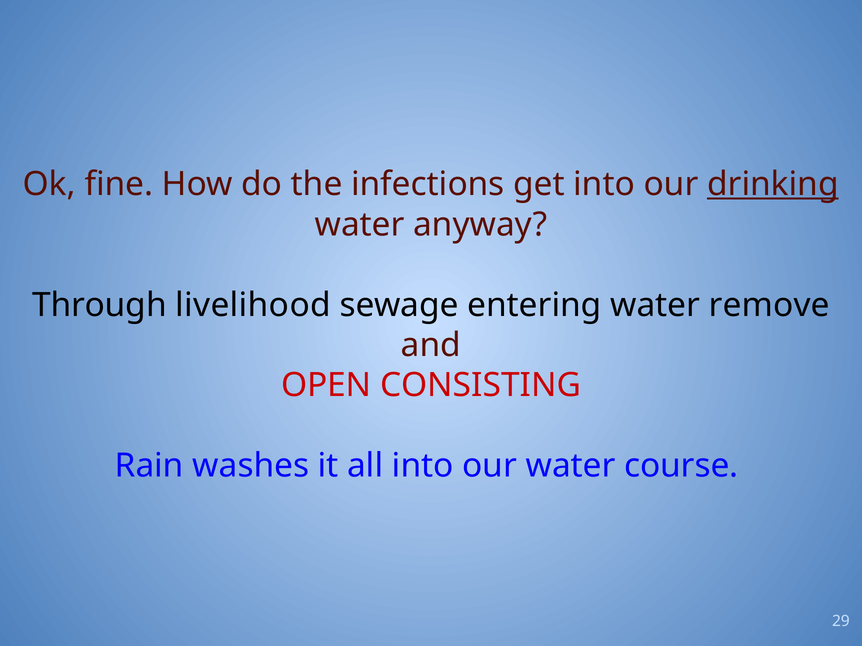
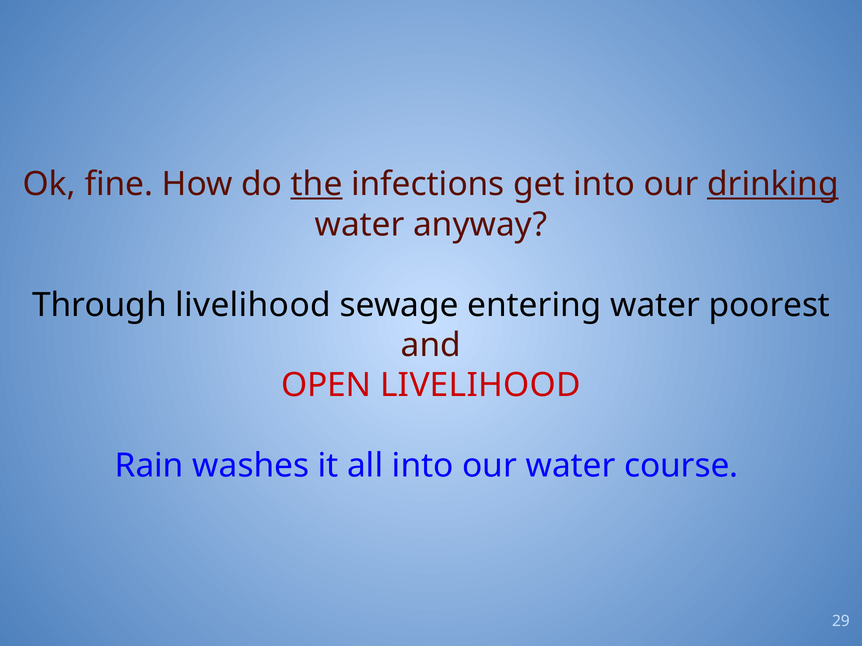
the underline: none -> present
remove: remove -> poorest
OPEN CONSISTING: CONSISTING -> LIVELIHOOD
